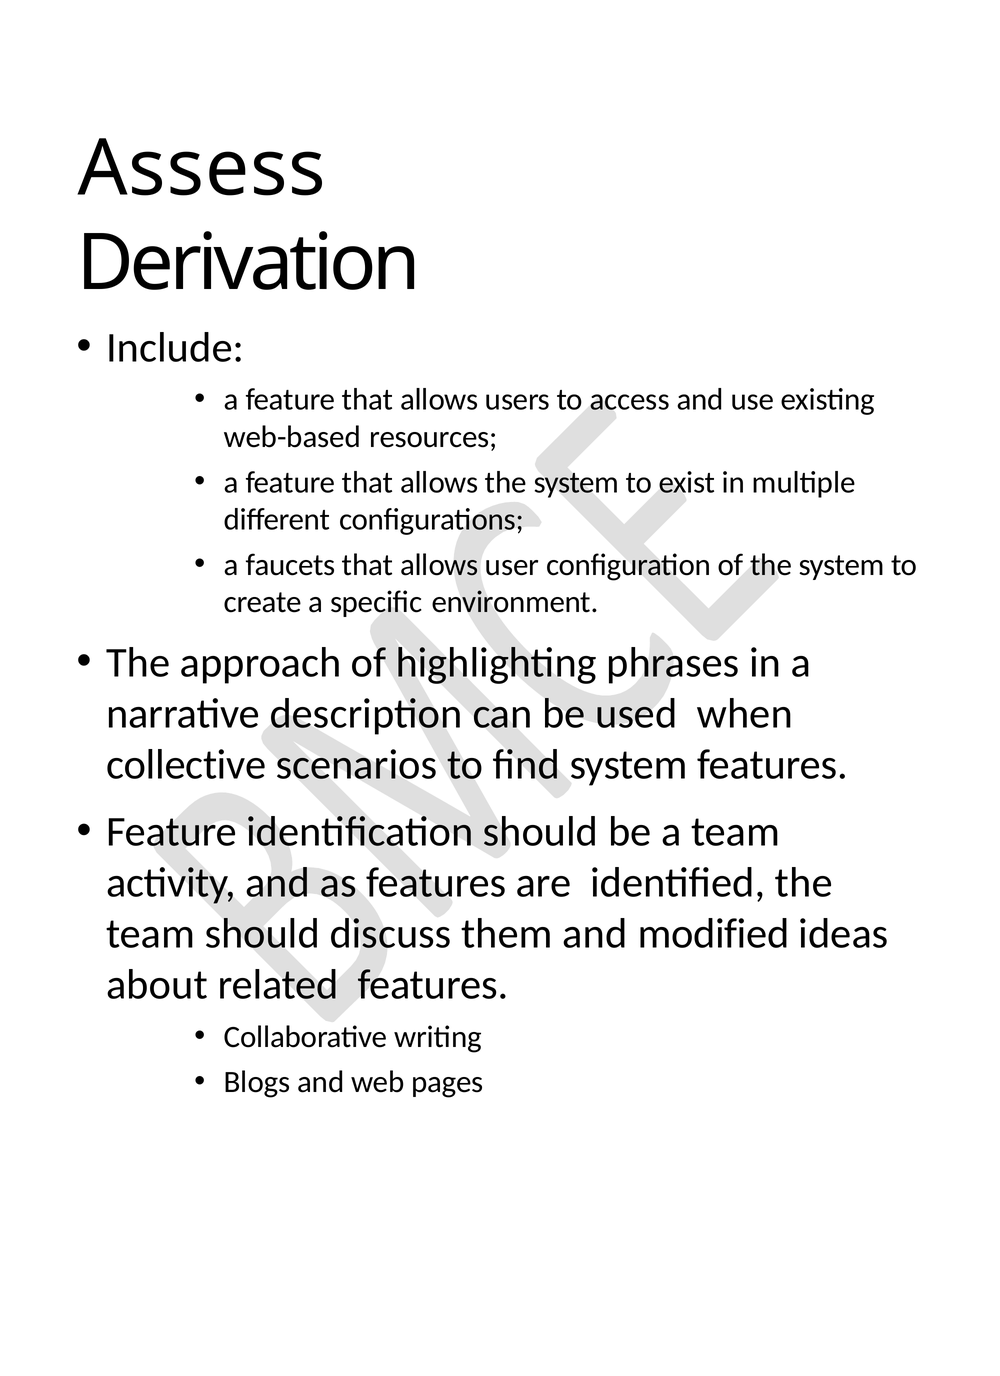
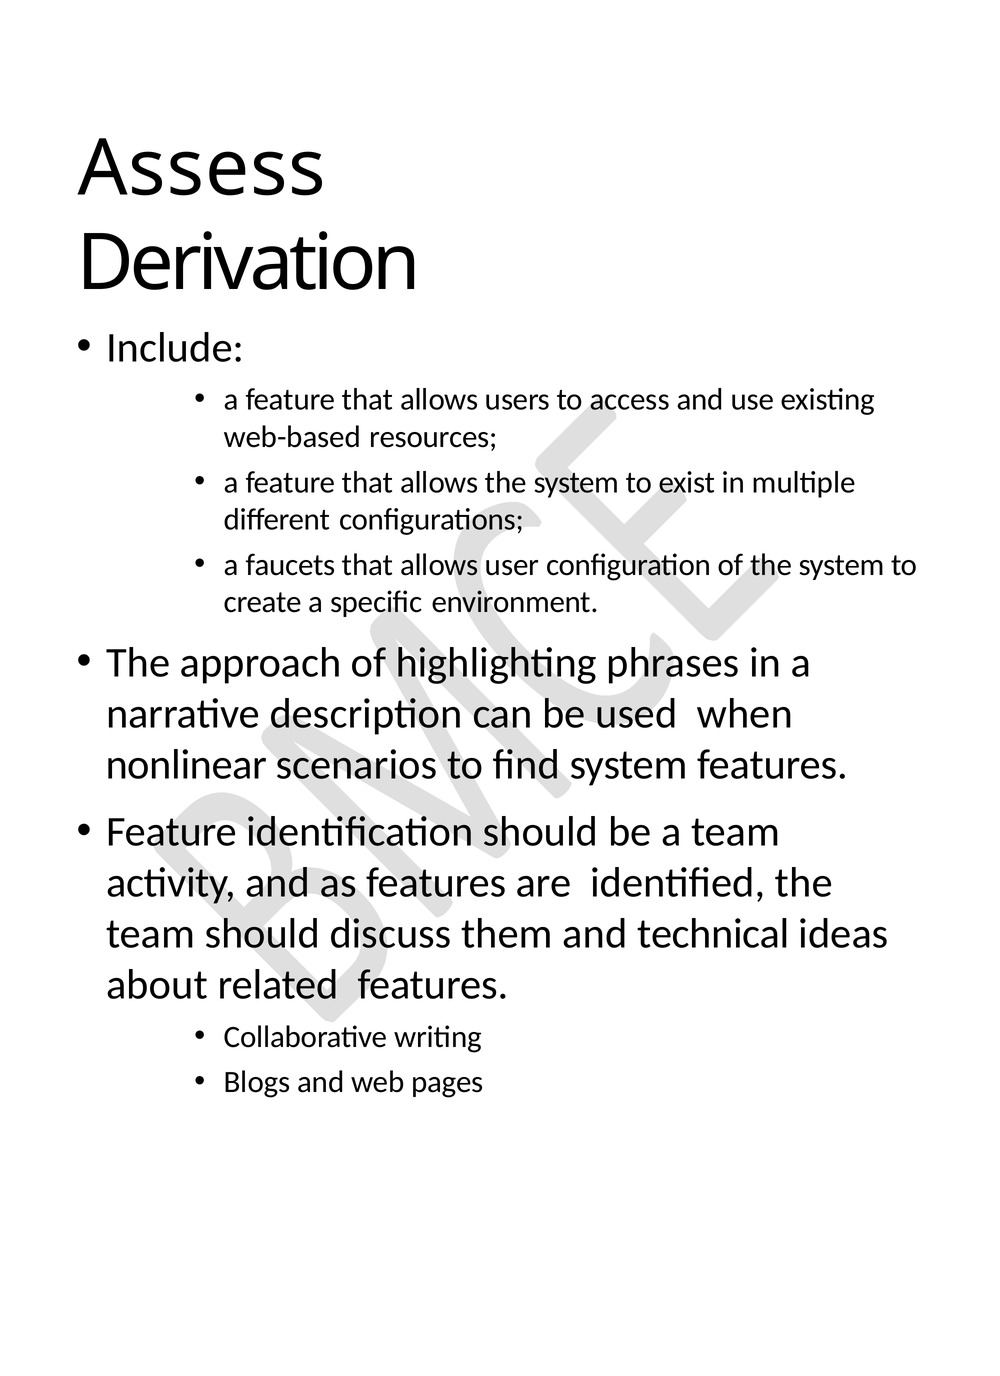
collective: collective -> nonlinear
modified: modified -> technical
